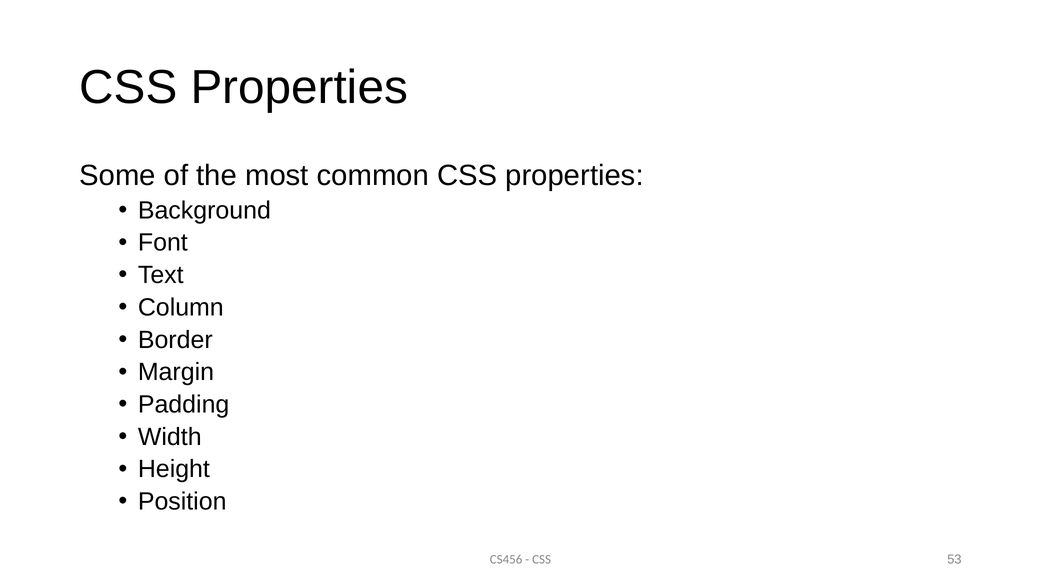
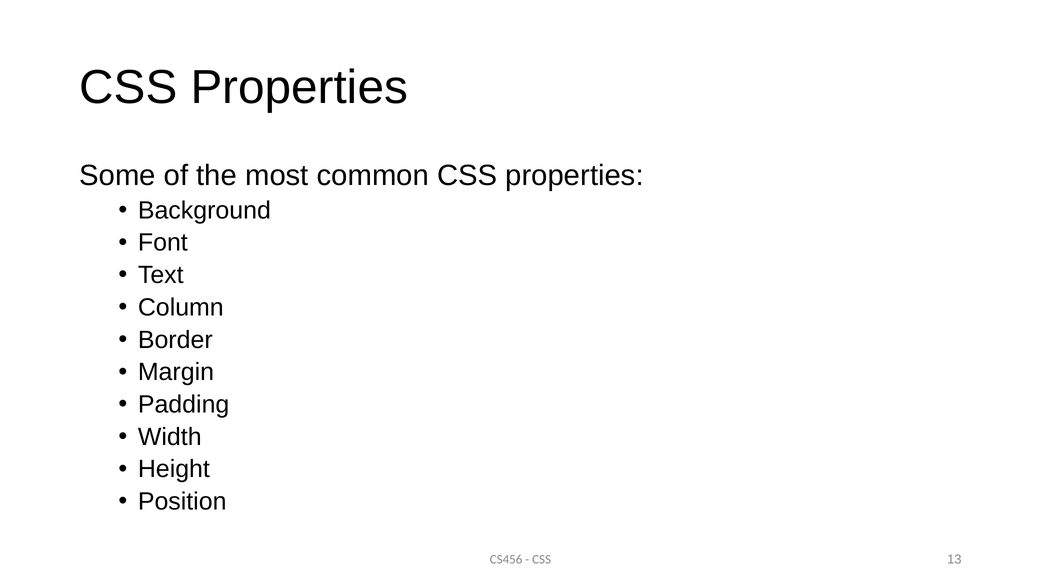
53: 53 -> 13
